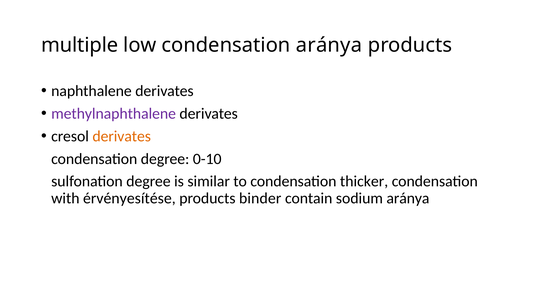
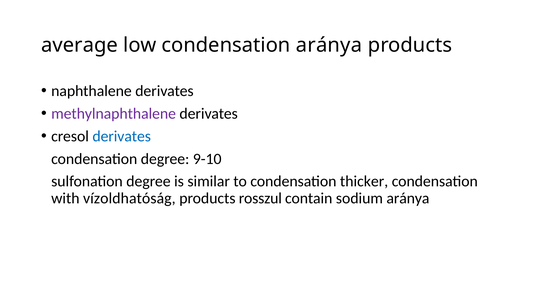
multiple: multiple -> average
derivates at (122, 136) colour: orange -> blue
0-10: 0-10 -> 9-10
érvényesítése: érvényesítése -> vízoldhatóság
binder: binder -> rosszul
